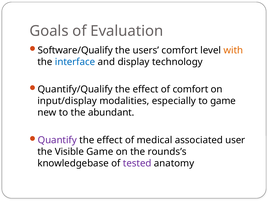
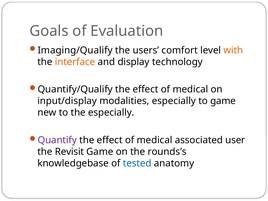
Software/Qualify: Software/Qualify -> Imaging/Qualify
interface colour: blue -> orange
comfort at (190, 89): comfort -> medical
the abundant: abundant -> especially
Visible: Visible -> Revisit
tested colour: purple -> blue
